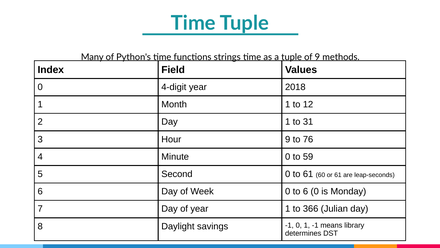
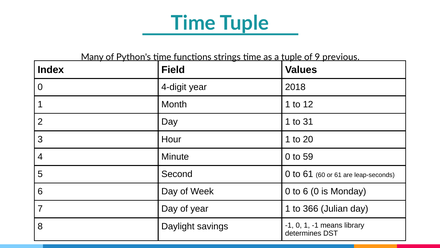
methods: methods -> previous
Hour 9: 9 -> 1
76: 76 -> 20
